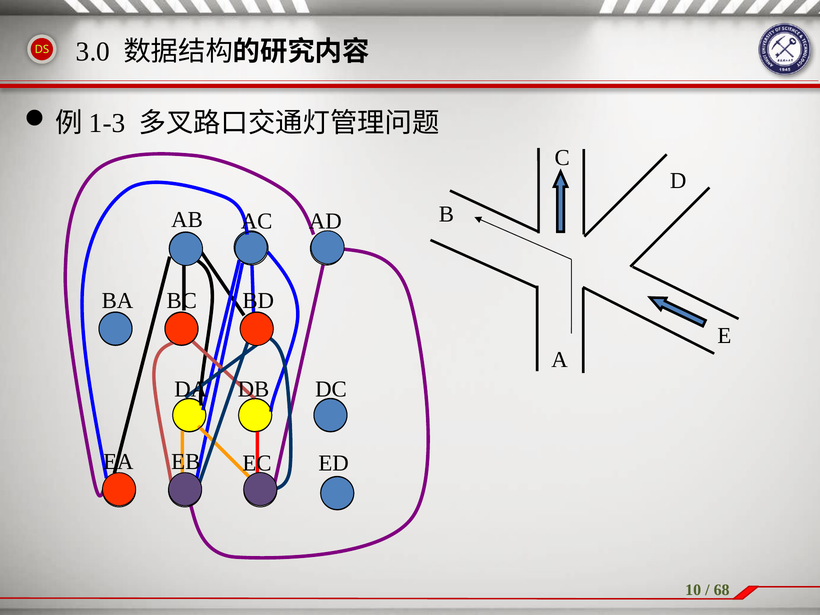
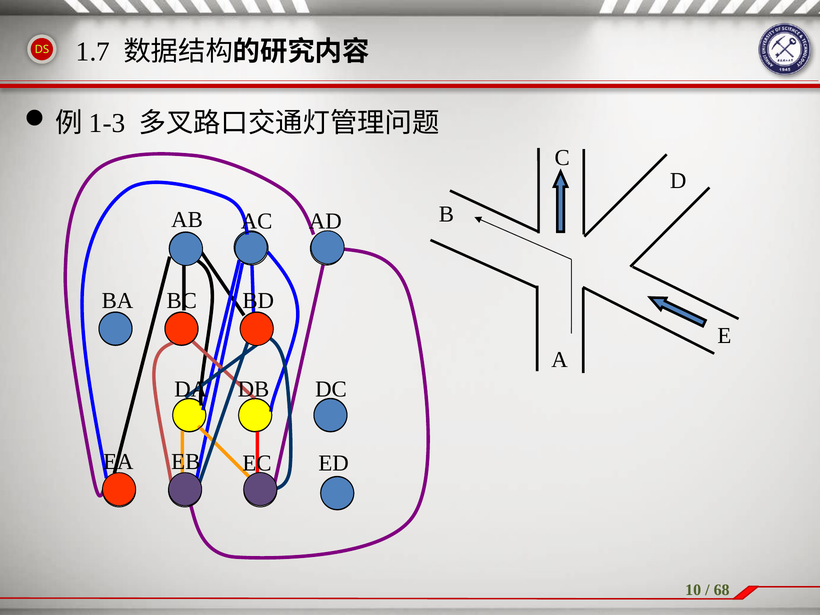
3.0: 3.0 -> 1.7
